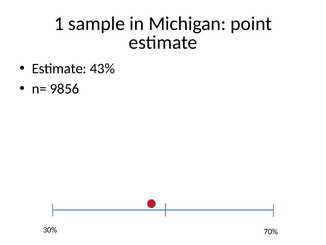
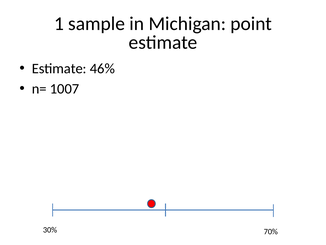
43%: 43% -> 46%
9856: 9856 -> 1007
